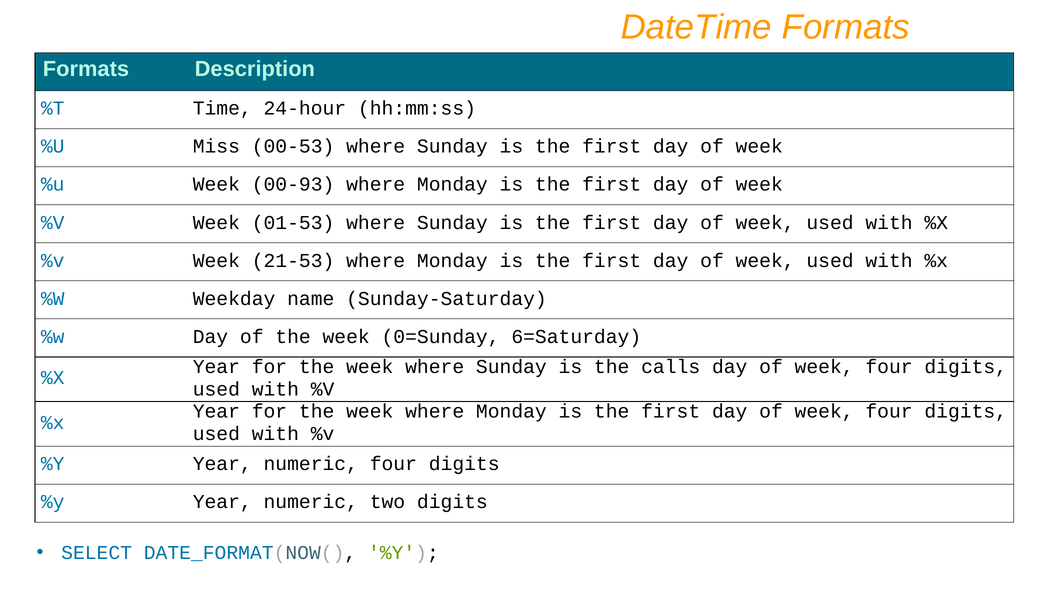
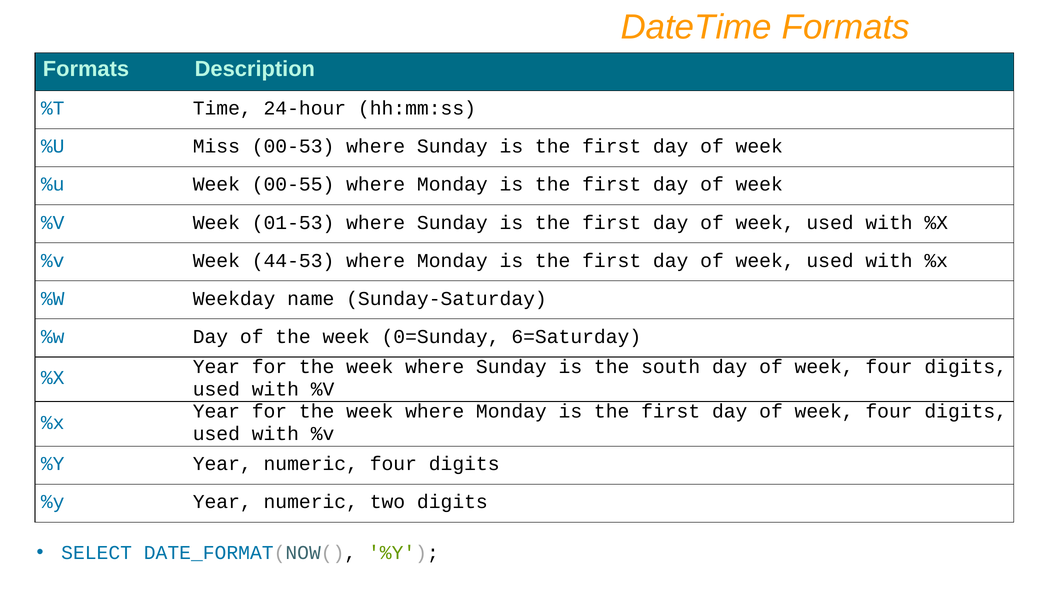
00-93: 00-93 -> 00-55
21-53: 21-53 -> 44-53
calls: calls -> south
